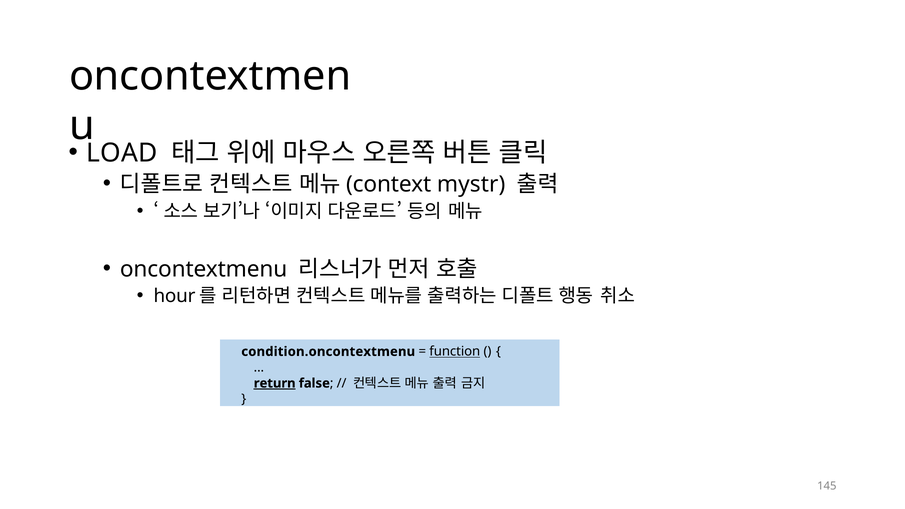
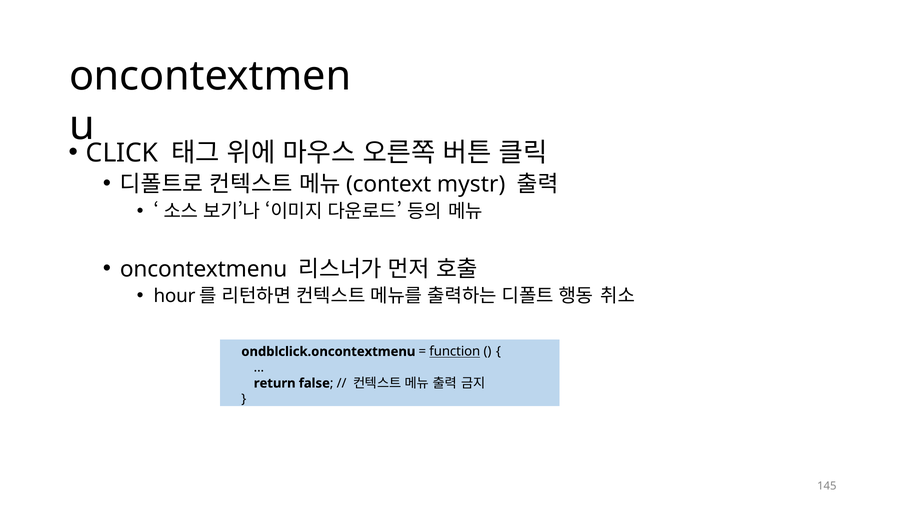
LOAD: LOAD -> CLICK
condition.oncontextmenu: condition.oncontextmenu -> ondblclick.oncontextmenu
return underline: present -> none
